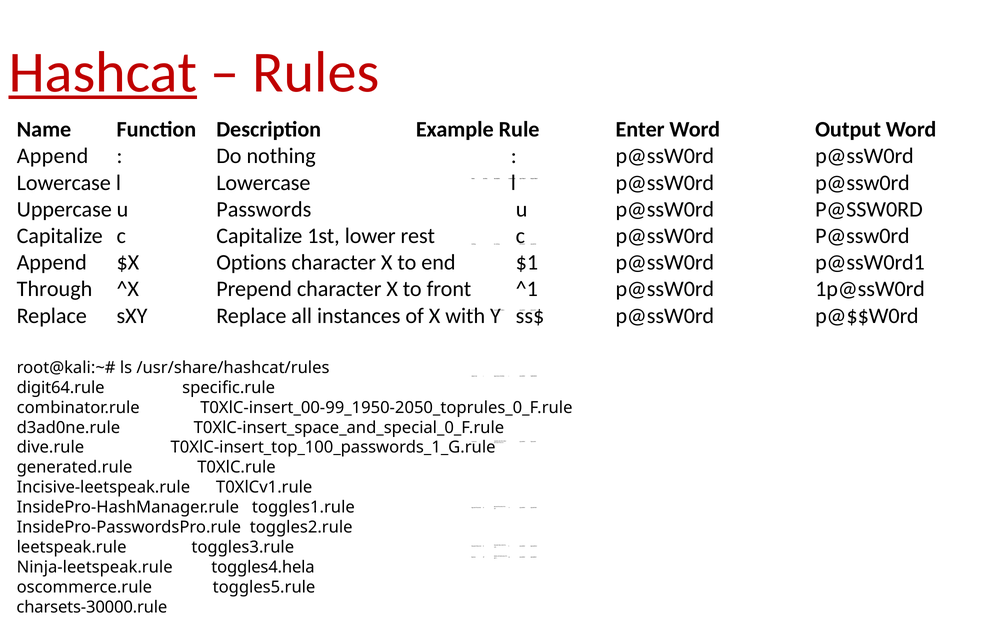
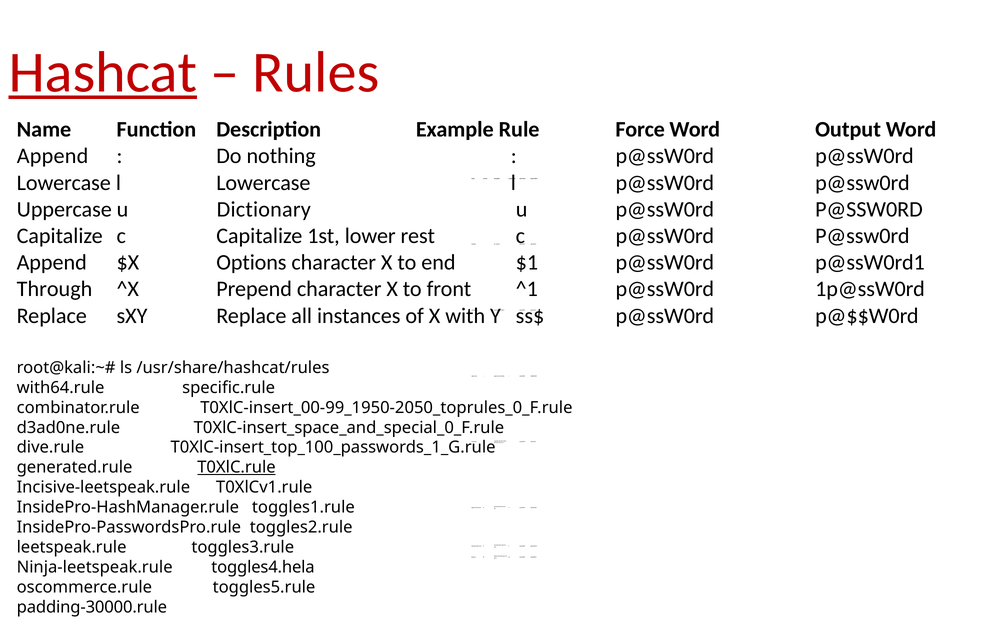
Enter: Enter -> Force
Passwords: Passwords -> Dictionary
digit64.rule: digit64.rule -> with64.rule
T0XlC.rule underline: none -> present
charsets-30000.rule: charsets-30000.rule -> padding-30000.rule
